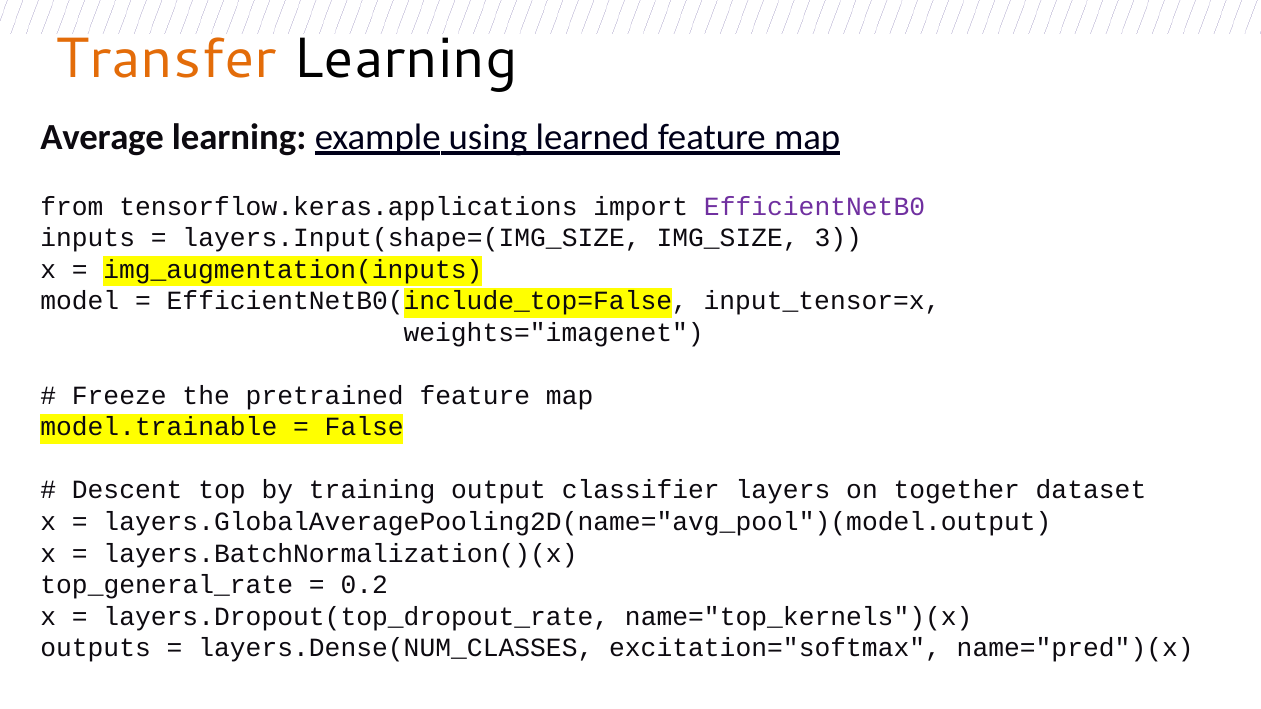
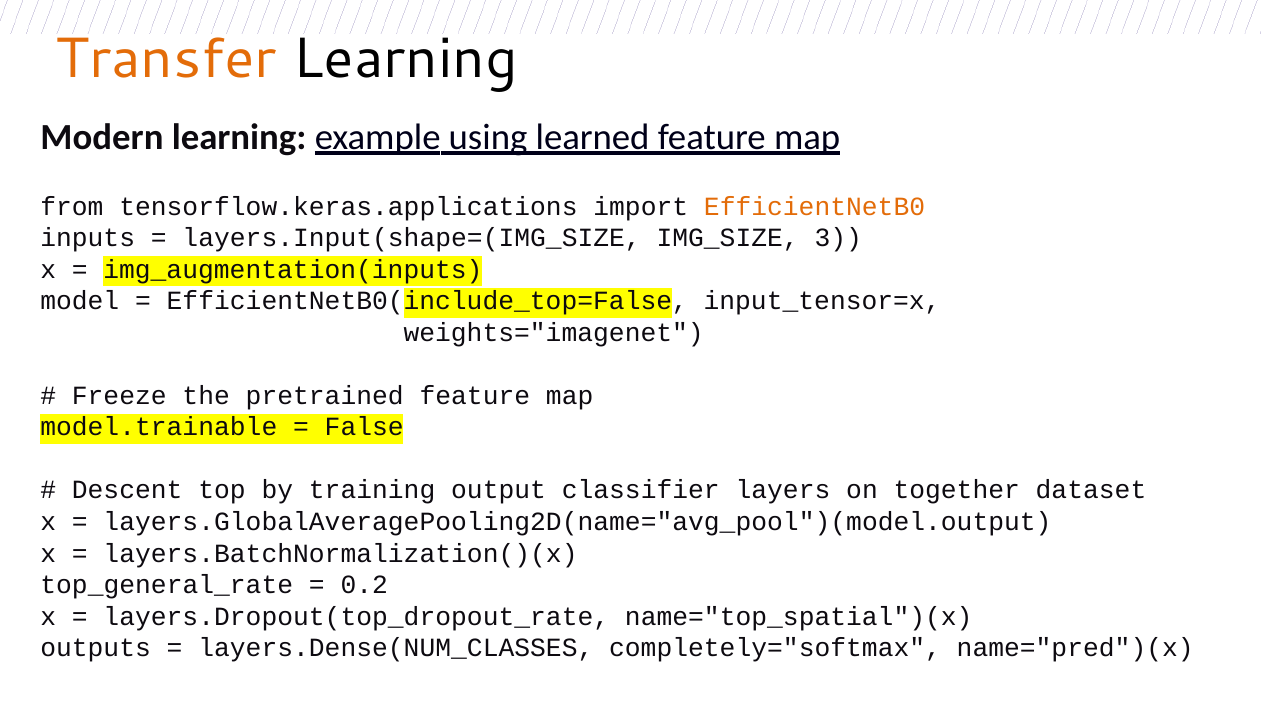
Average: Average -> Modern
EfficientNetB0 colour: purple -> orange
name="top_kernels")(x: name="top_kernels")(x -> name="top_spatial")(x
excitation="softmax: excitation="softmax -> completely="softmax
